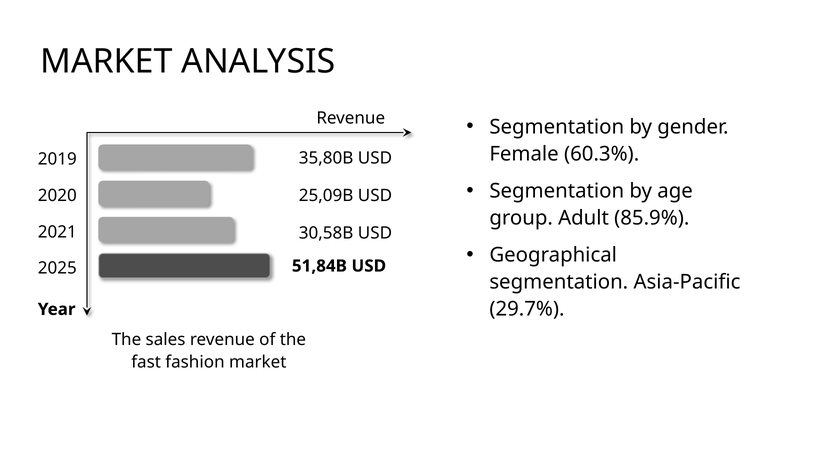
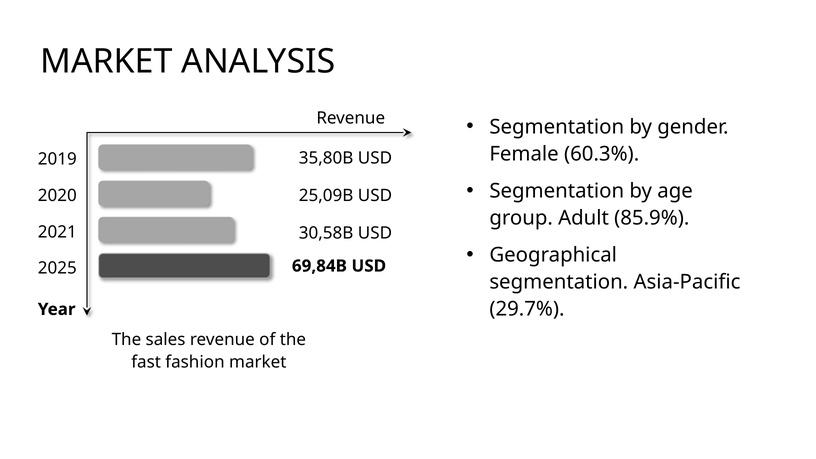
51,84B: 51,84B -> 69,84B
